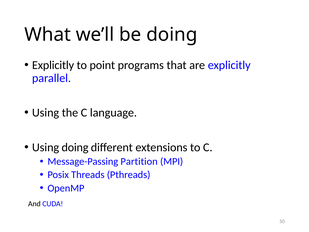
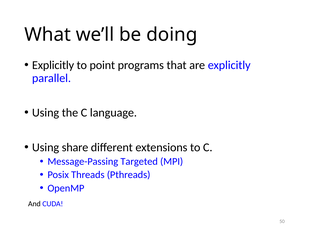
Using doing: doing -> share
Partition: Partition -> Targeted
